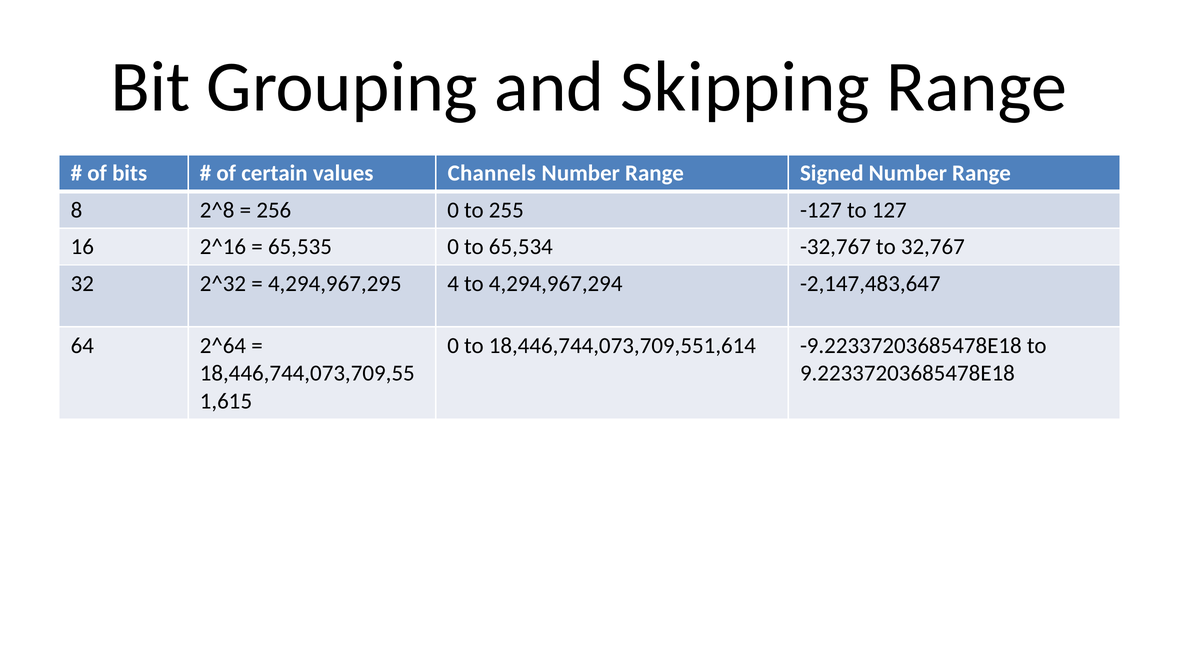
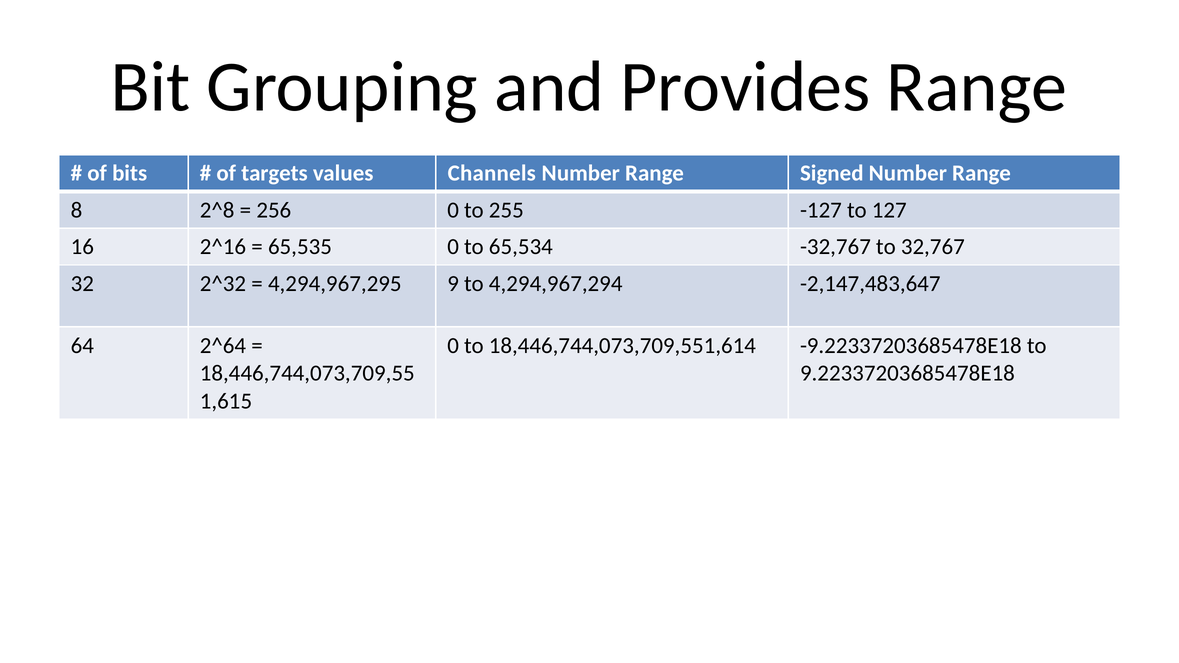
Skipping: Skipping -> Provides
certain: certain -> targets
4: 4 -> 9
